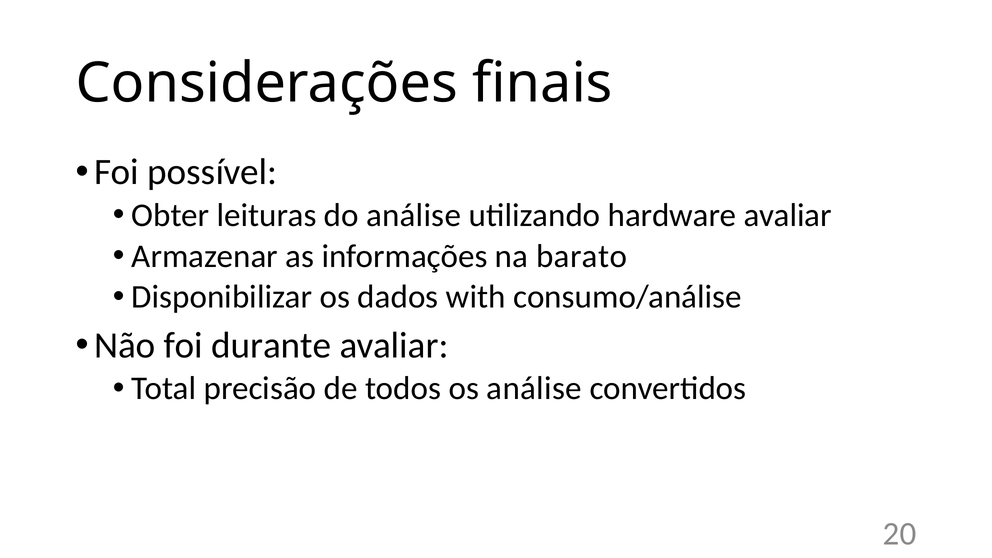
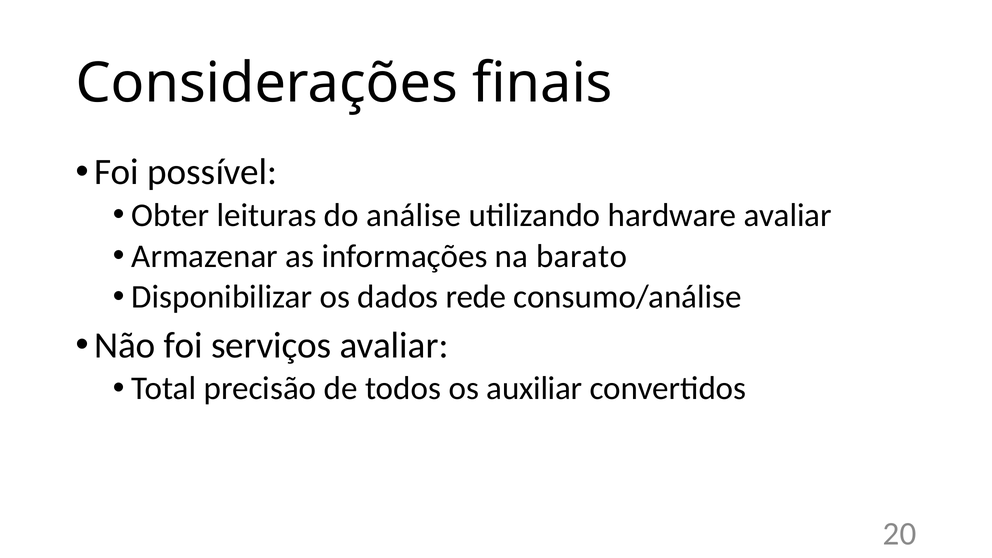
with: with -> rede
durante: durante -> serviços
os análise: análise -> auxiliar
